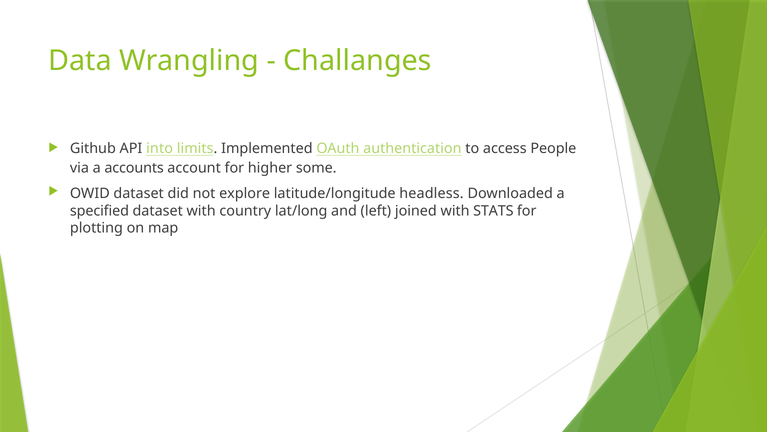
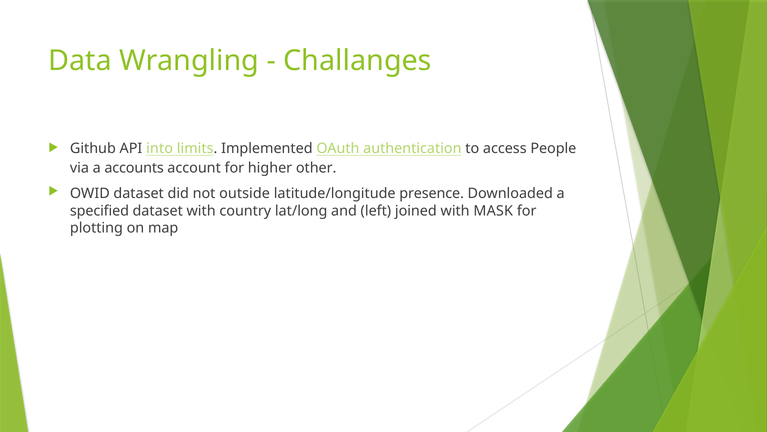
some: some -> other
explore: explore -> outside
headless: headless -> presence
STATS: STATS -> MASK
